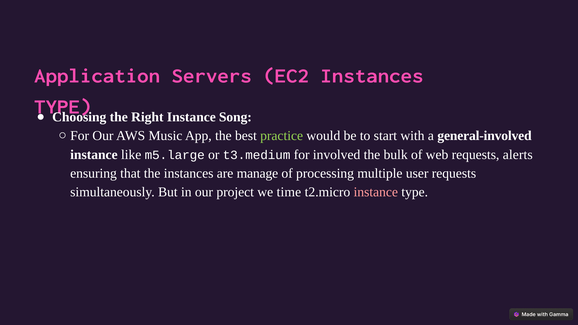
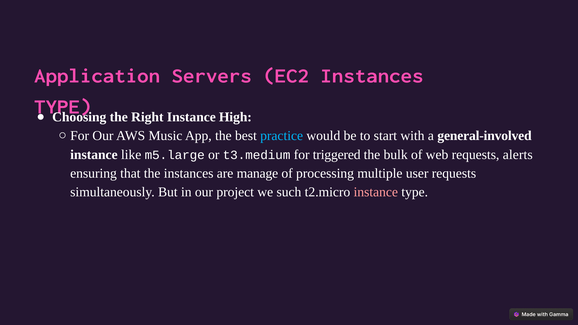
Song: Song -> High
practice colour: light green -> light blue
involved: involved -> triggered
time: time -> such
